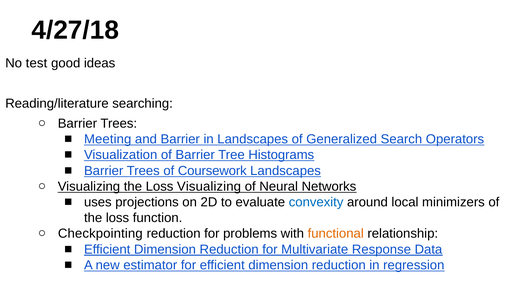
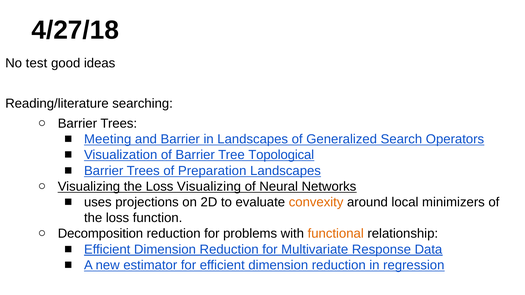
Histograms: Histograms -> Topological
Coursework: Coursework -> Preparation
convexity colour: blue -> orange
Checkpointing: Checkpointing -> Decomposition
